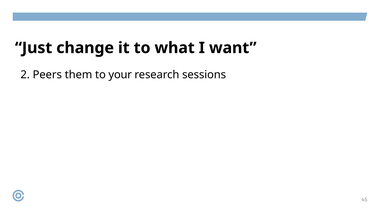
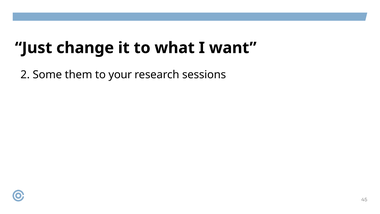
Peers: Peers -> Some
